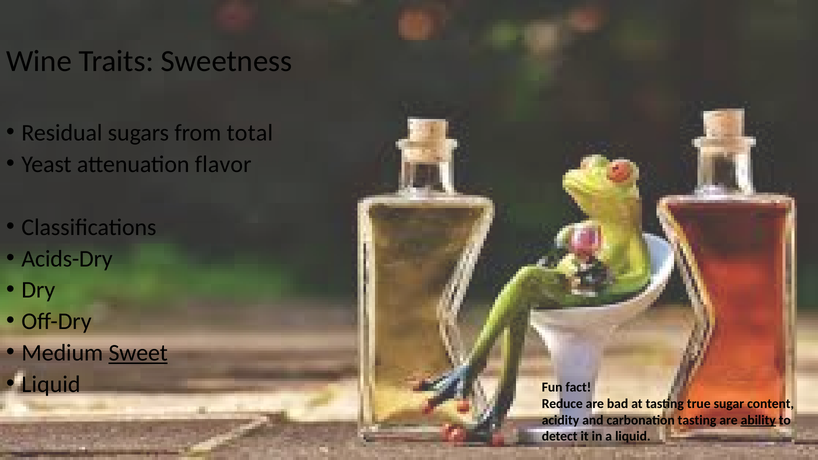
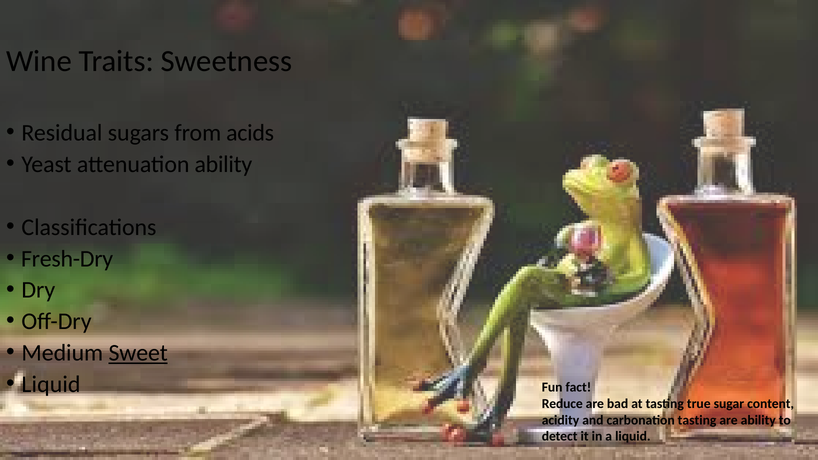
total: total -> acids
attenuation flavor: flavor -> ability
Acids-Dry: Acids-Dry -> Fresh-Dry
ability at (758, 420) underline: present -> none
